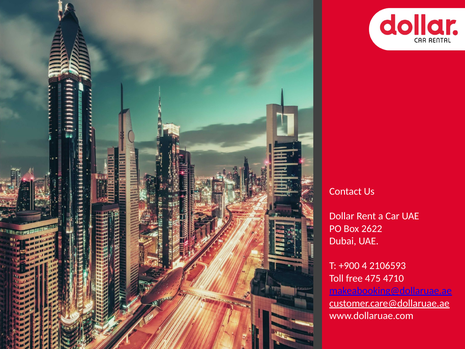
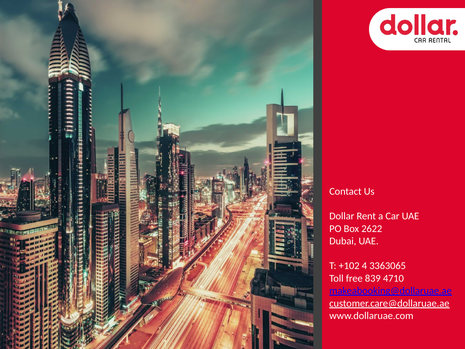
+900: +900 -> +102
2106593: 2106593 -> 3363065
475: 475 -> 839
